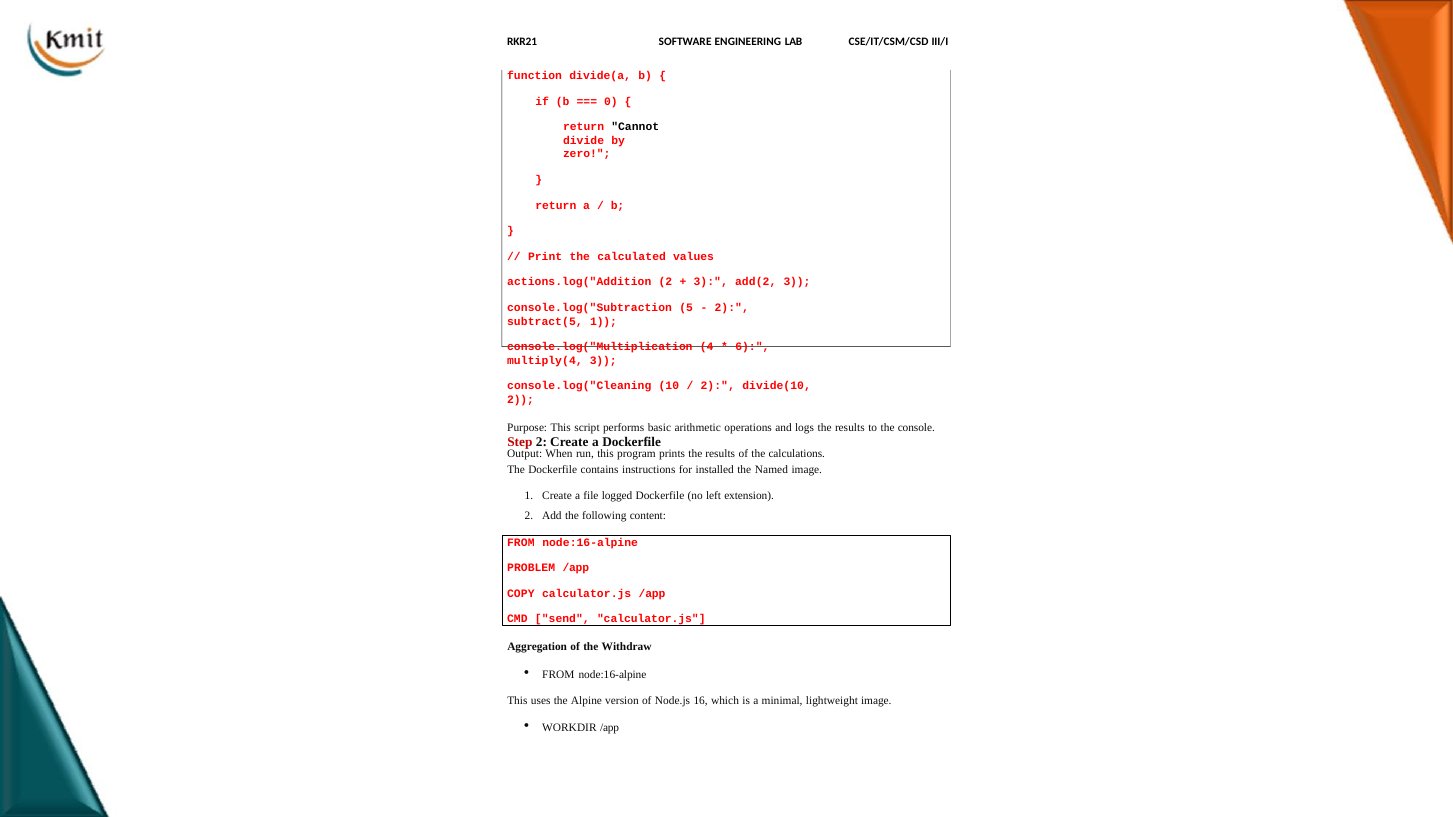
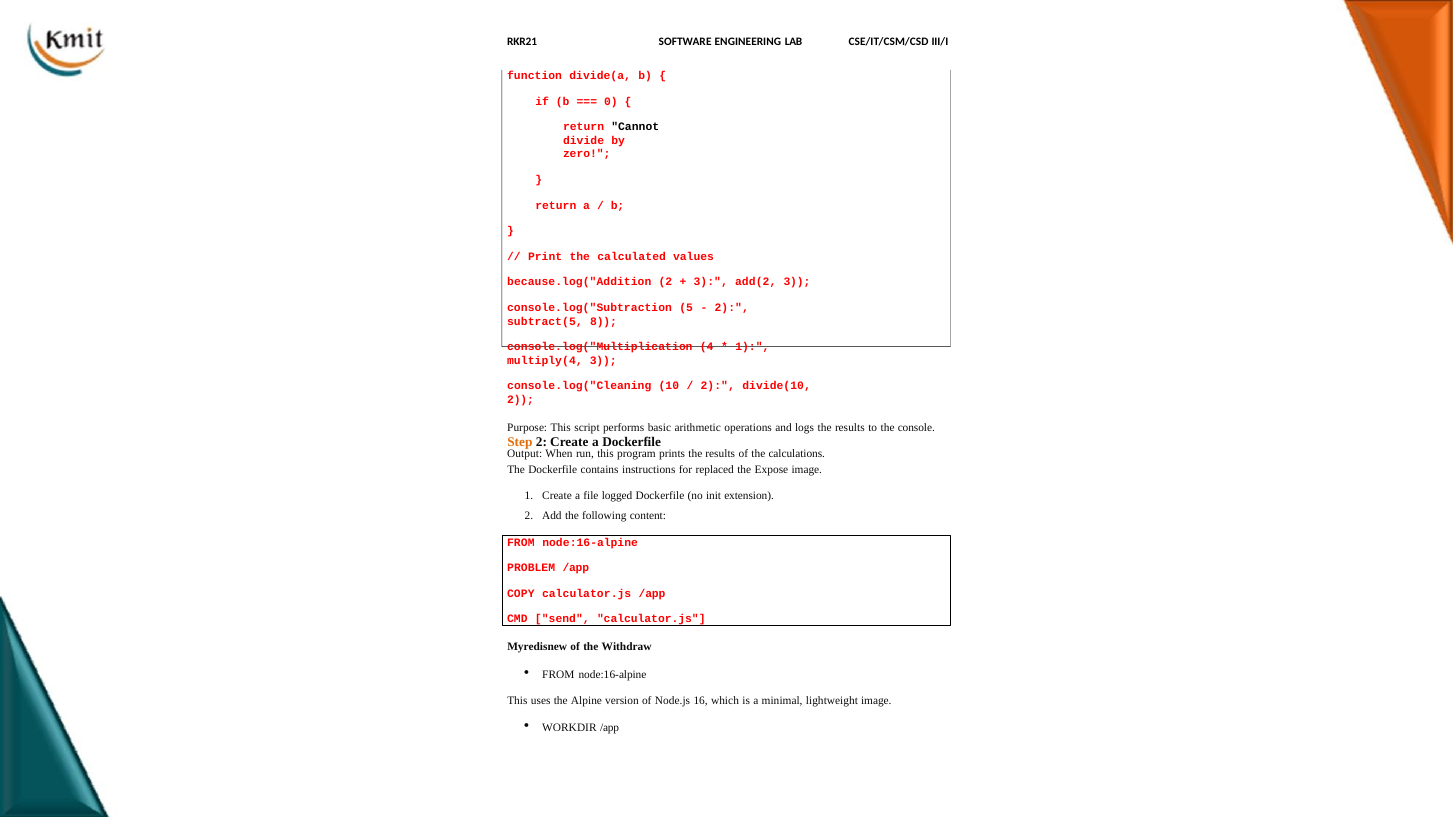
actions.log("Addition: actions.log("Addition -> because.log("Addition
subtract(5 1: 1 -> 8
6 at (752, 347): 6 -> 1
Step colour: red -> orange
installed: installed -> replaced
Named: Named -> Expose
left: left -> init
Aggregation: Aggregation -> Myredisnew
